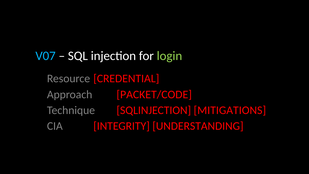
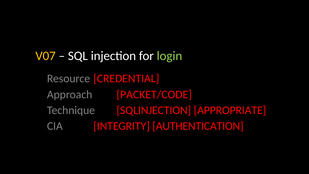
V07 colour: light blue -> yellow
MITIGATIONS: MITIGATIONS -> APPROPRIATE
UNDERSTANDING: UNDERSTANDING -> AUTHENTICATION
